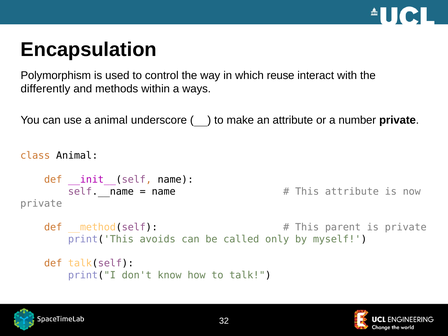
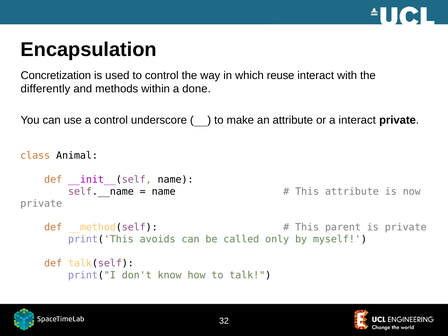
Polymorphism: Polymorphism -> Concretization
ways: ways -> done
a animal: animal -> control
a number: number -> interact
